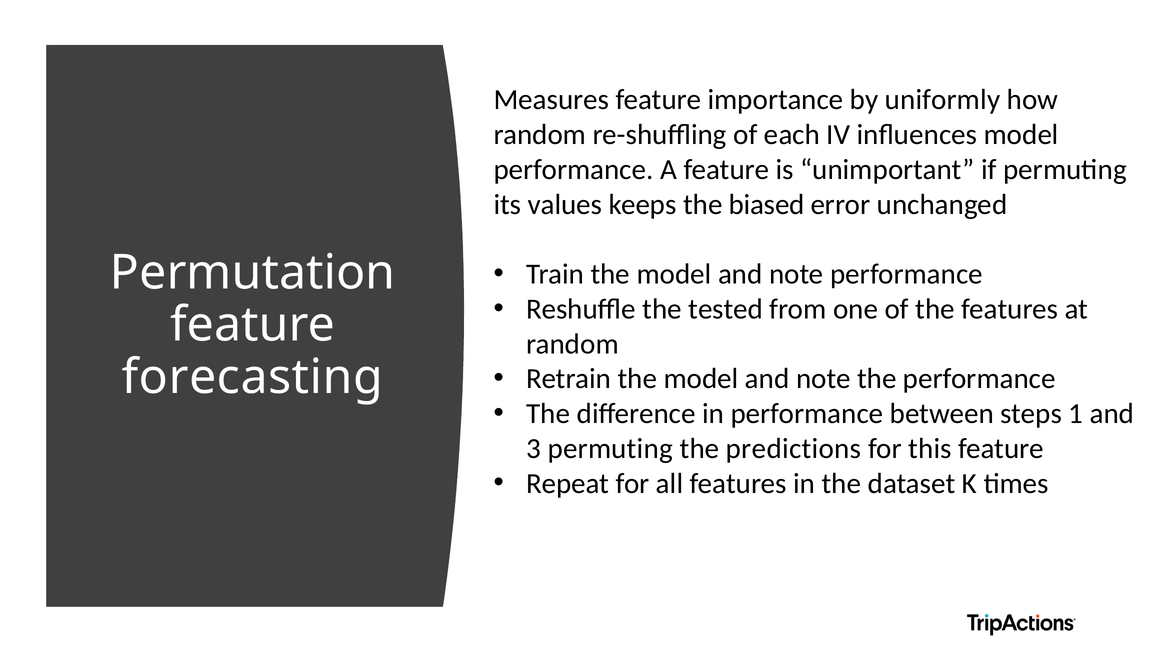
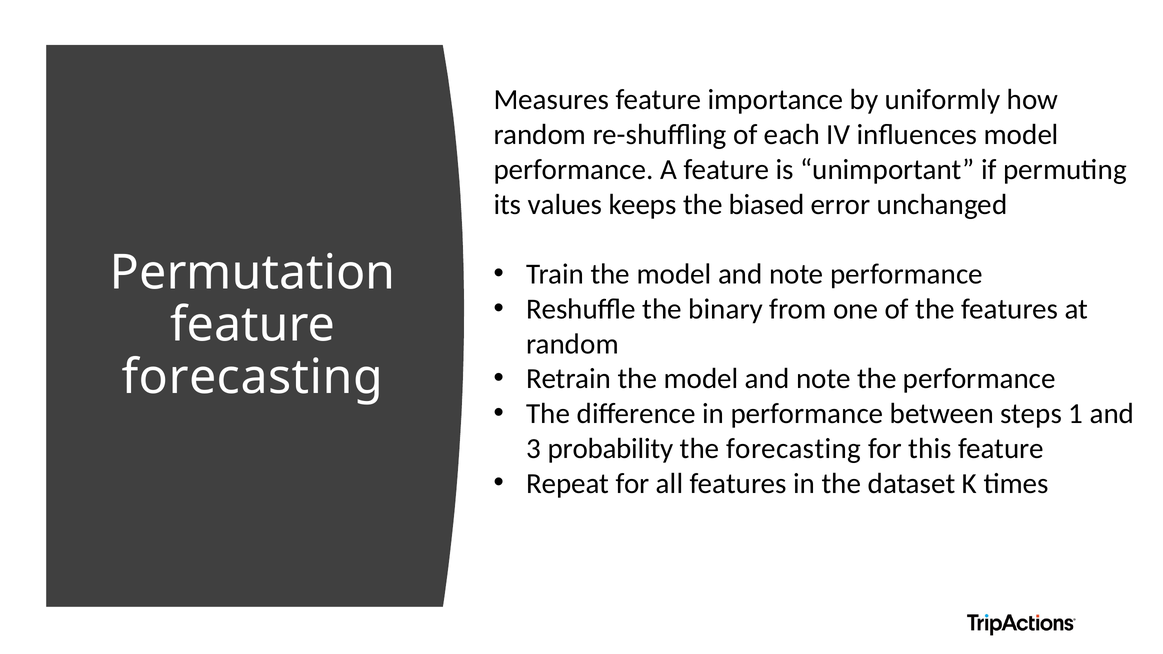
tested: tested -> binary
3 permuting: permuting -> probability
the predictions: predictions -> forecasting
